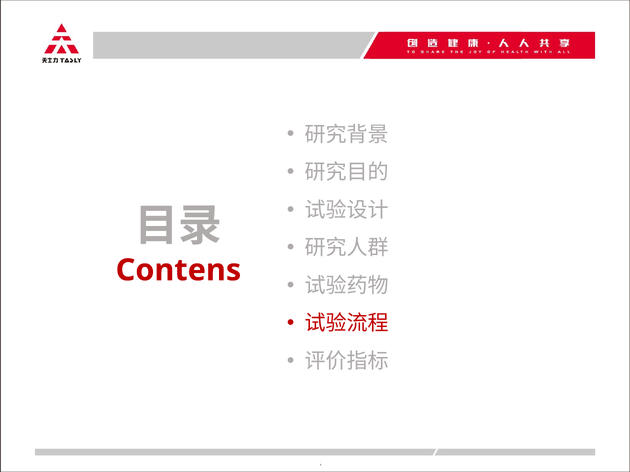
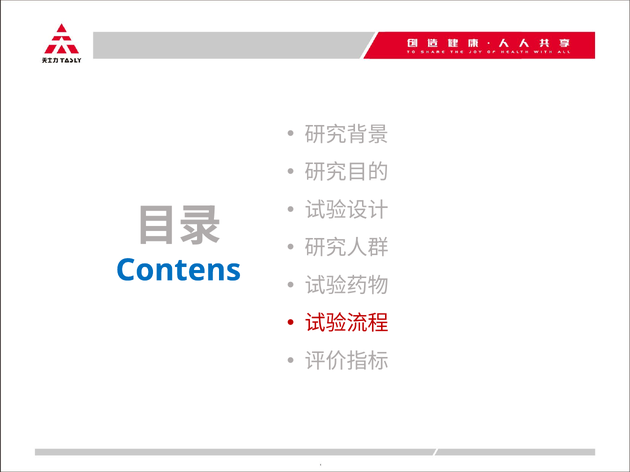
Contens colour: red -> blue
